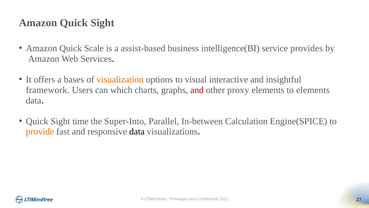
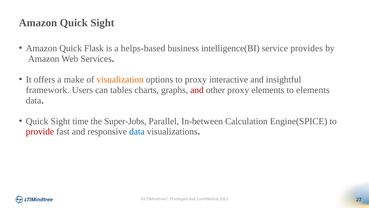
Scale: Scale -> Flask
assist-based: assist-based -> helps-based
bases: bases -> make
to visual: visual -> proxy
which: which -> tables
Super-Into: Super-Into -> Super-Jobs
provide colour: orange -> red
data at (137, 131) colour: black -> blue
